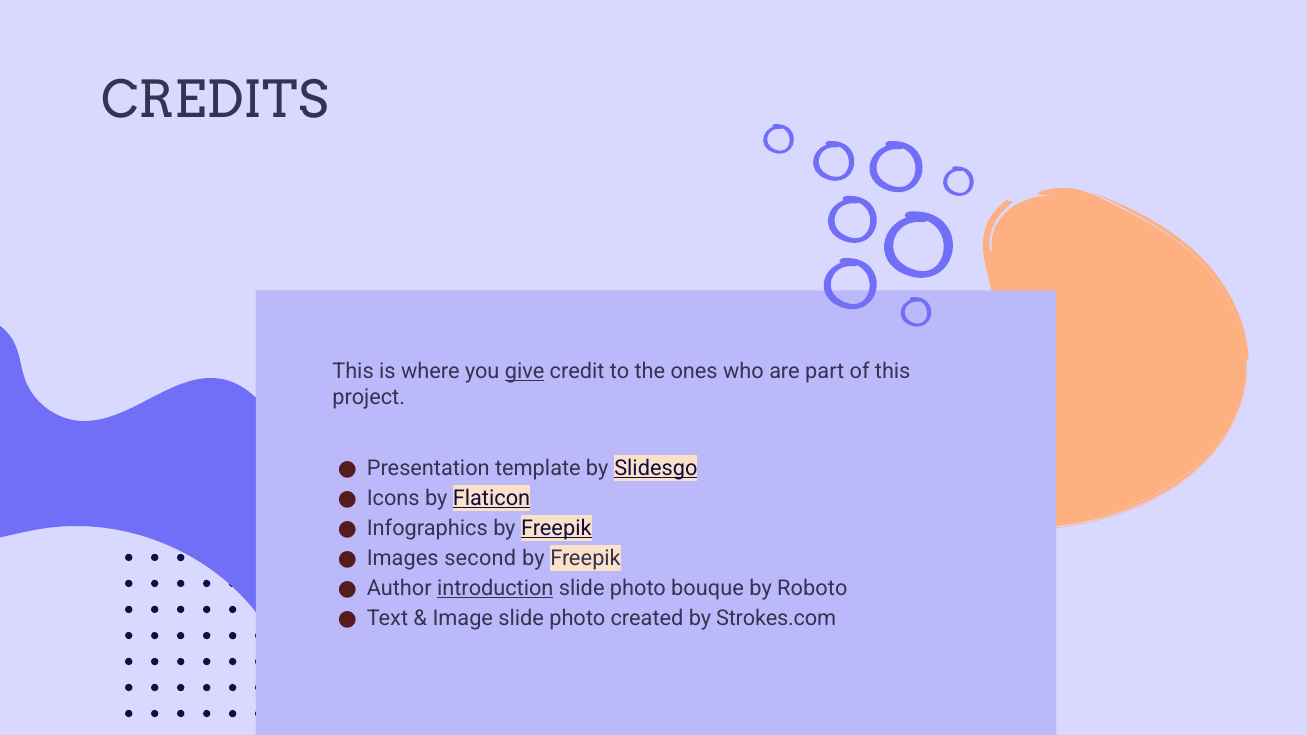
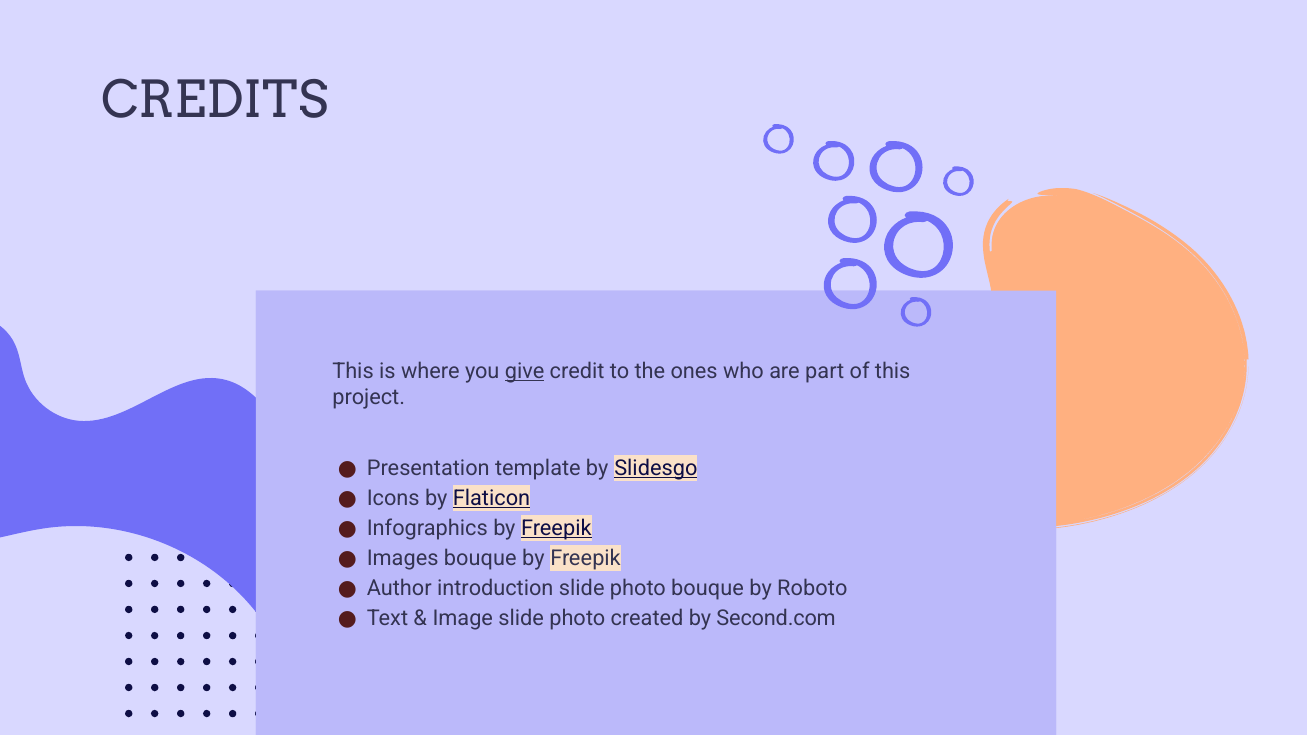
Images second: second -> bouque
introduction underline: present -> none
Strokes.com: Strokes.com -> Second.com
